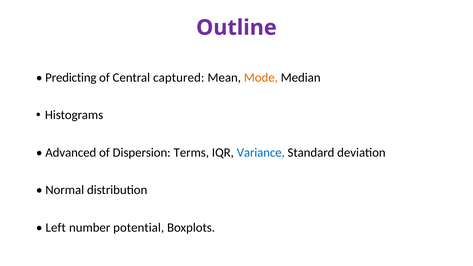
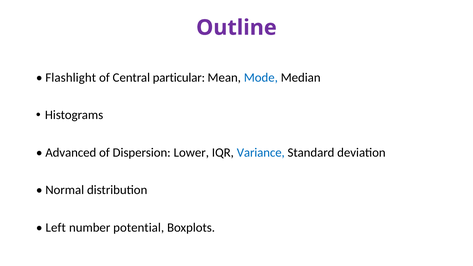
Predicting: Predicting -> Flashlight
captured: captured -> particular
Mode colour: orange -> blue
Terms: Terms -> Lower
